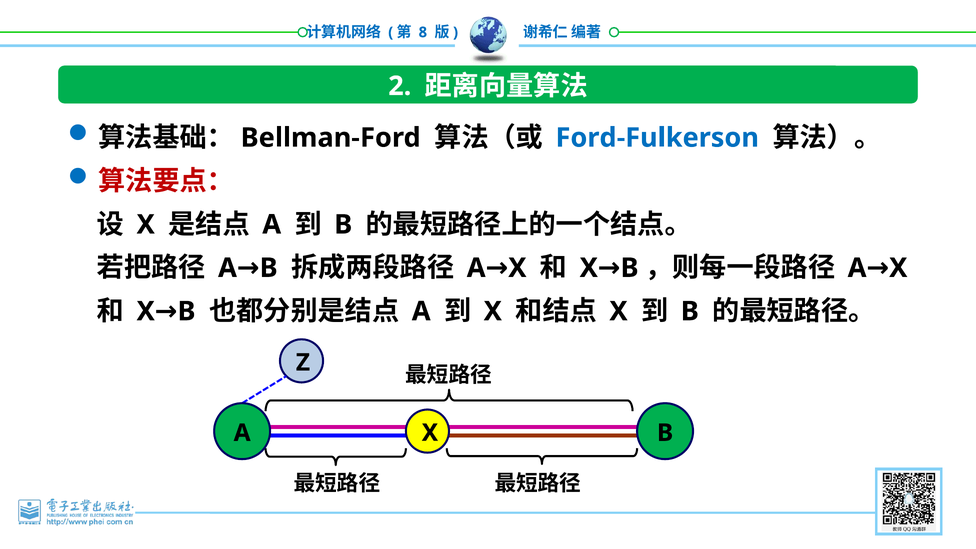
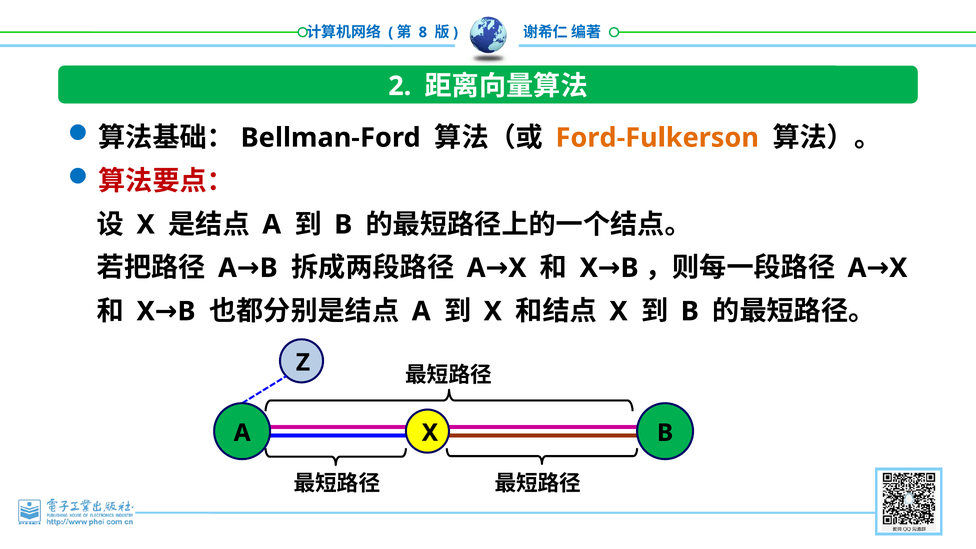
Ford-Fulkerson colour: blue -> orange
